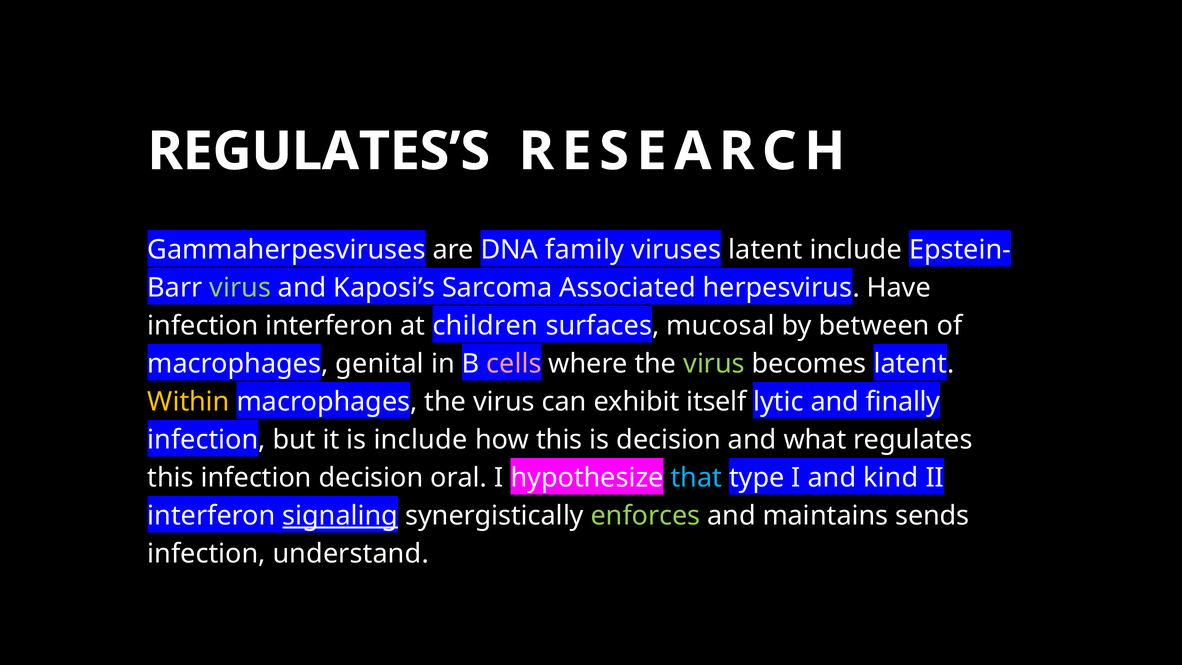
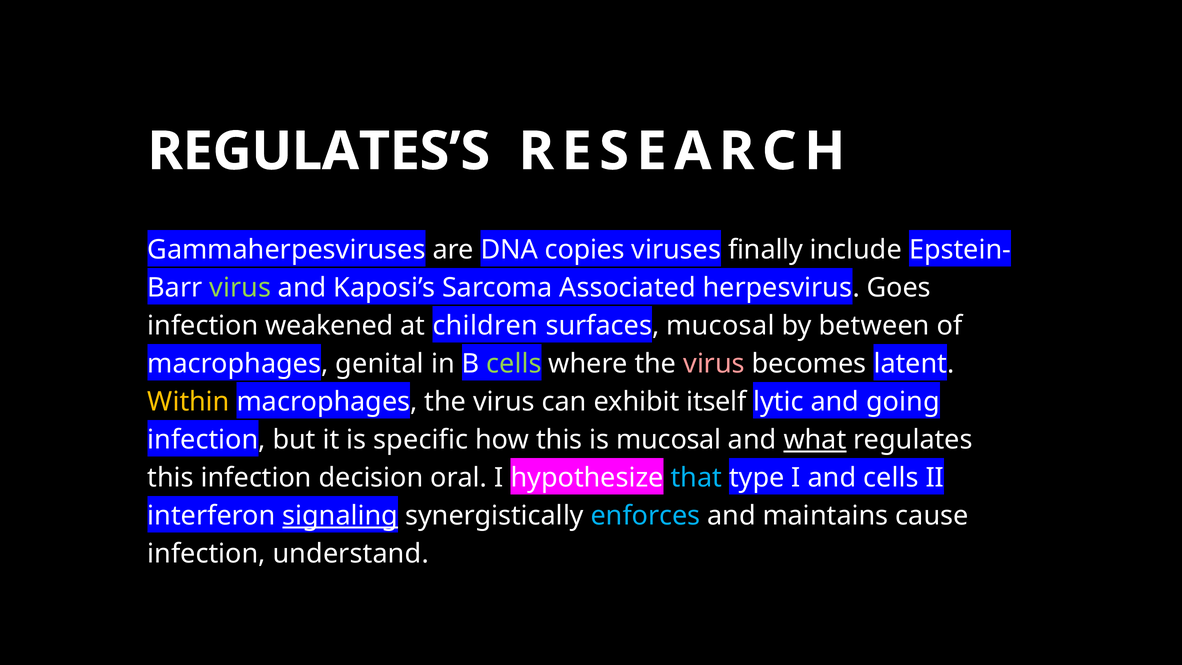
family: family -> copies
viruses latent: latent -> finally
Have: Have -> Goes
infection interferon: interferon -> weakened
cells at (514, 364) colour: pink -> light green
virus at (714, 364) colour: light green -> pink
finally: finally -> going
is include: include -> specific
is decision: decision -> mucosal
what underline: none -> present
and kind: kind -> cells
enforces colour: light green -> light blue
sends: sends -> cause
